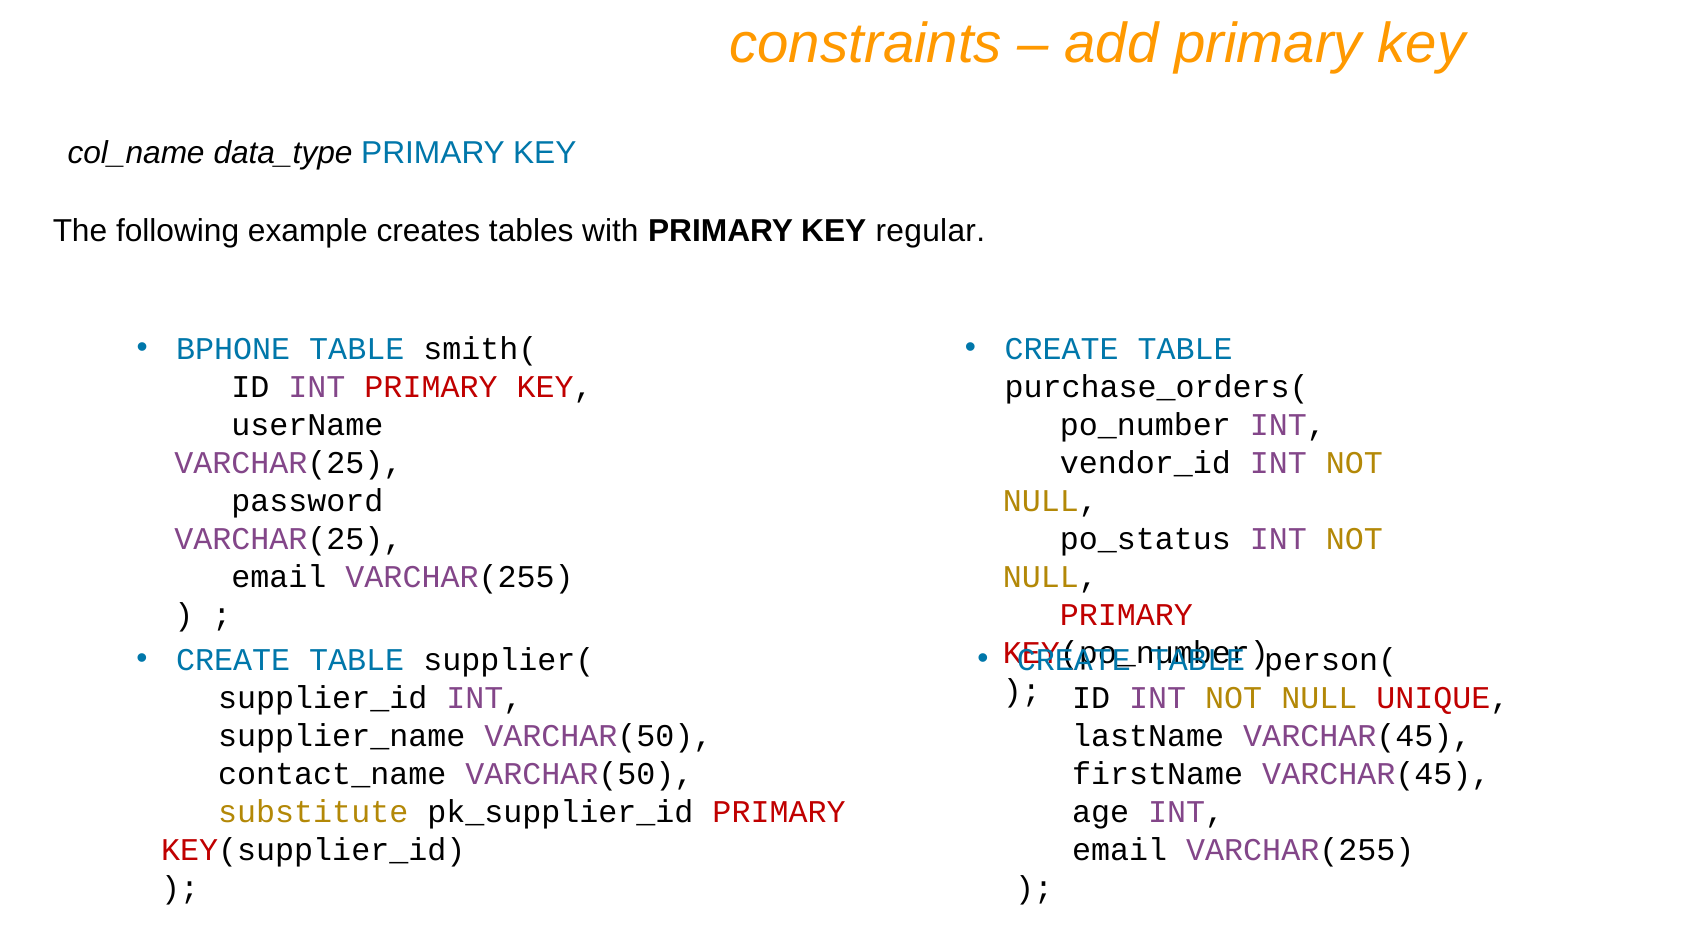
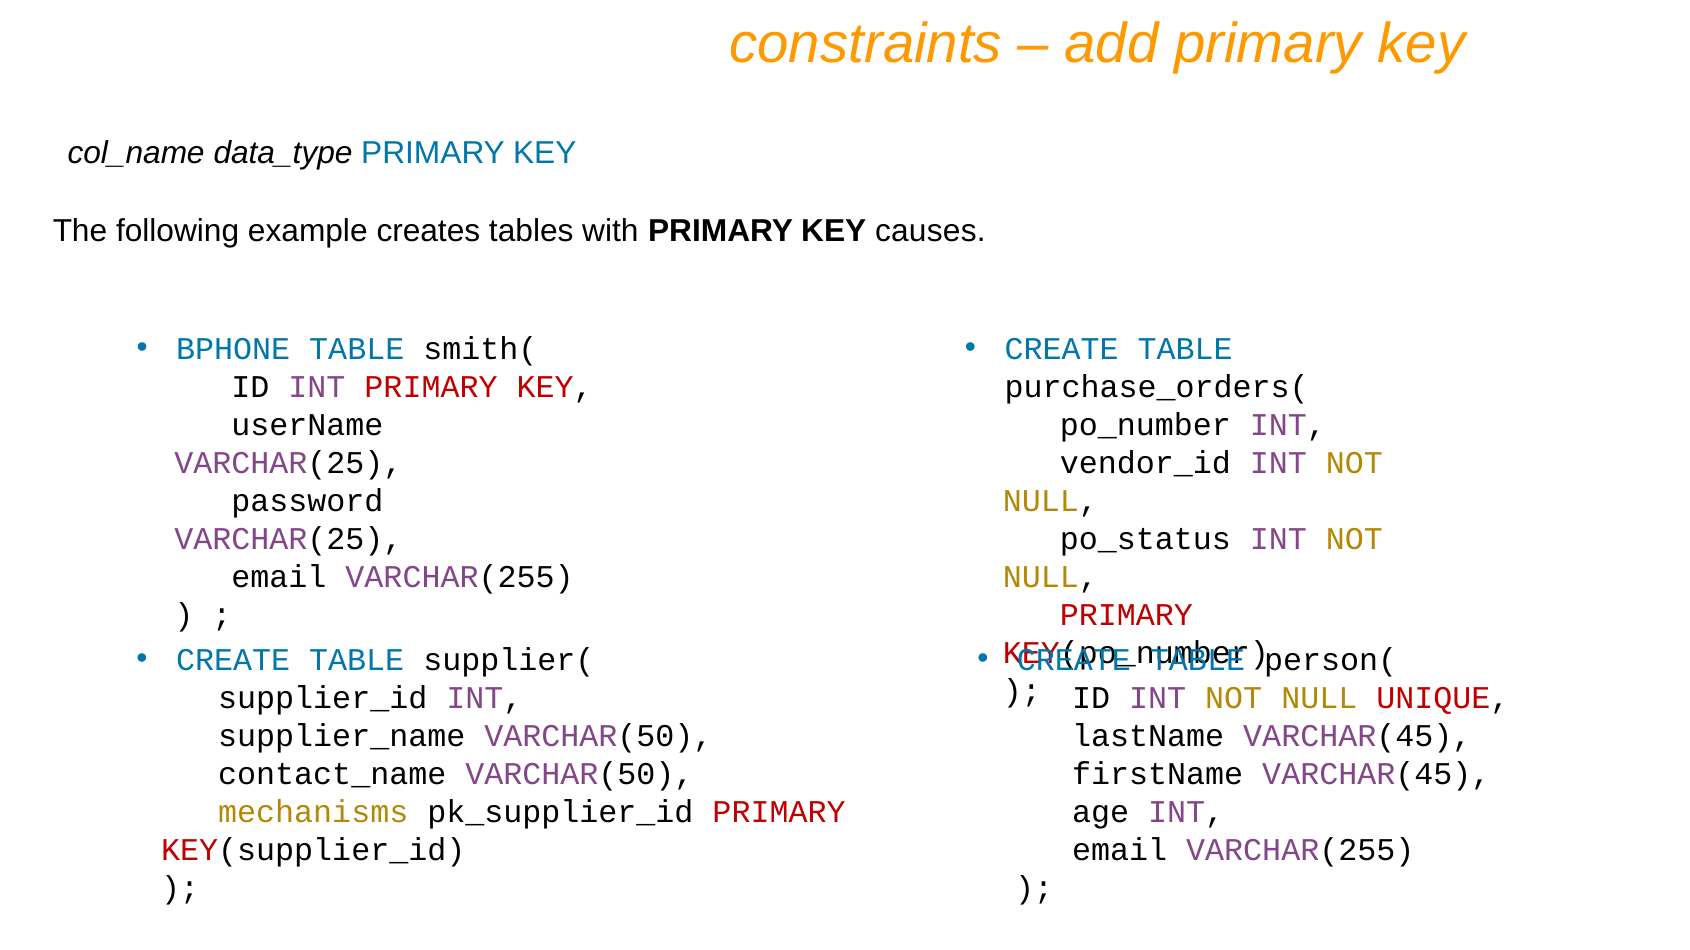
regular: regular -> causes
substitute: substitute -> mechanisms
